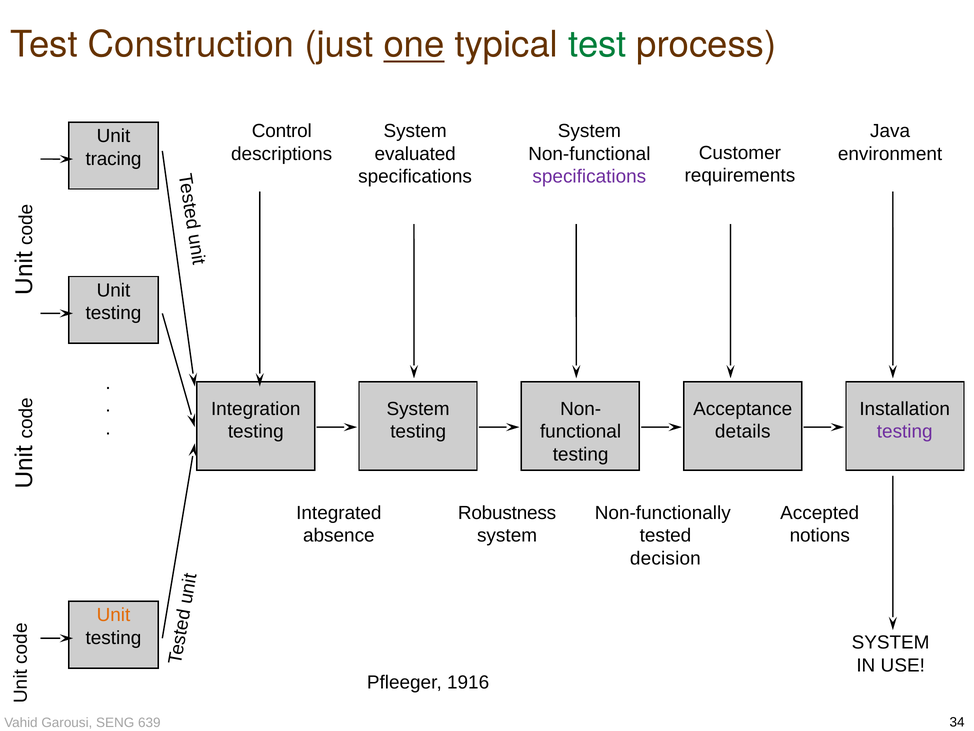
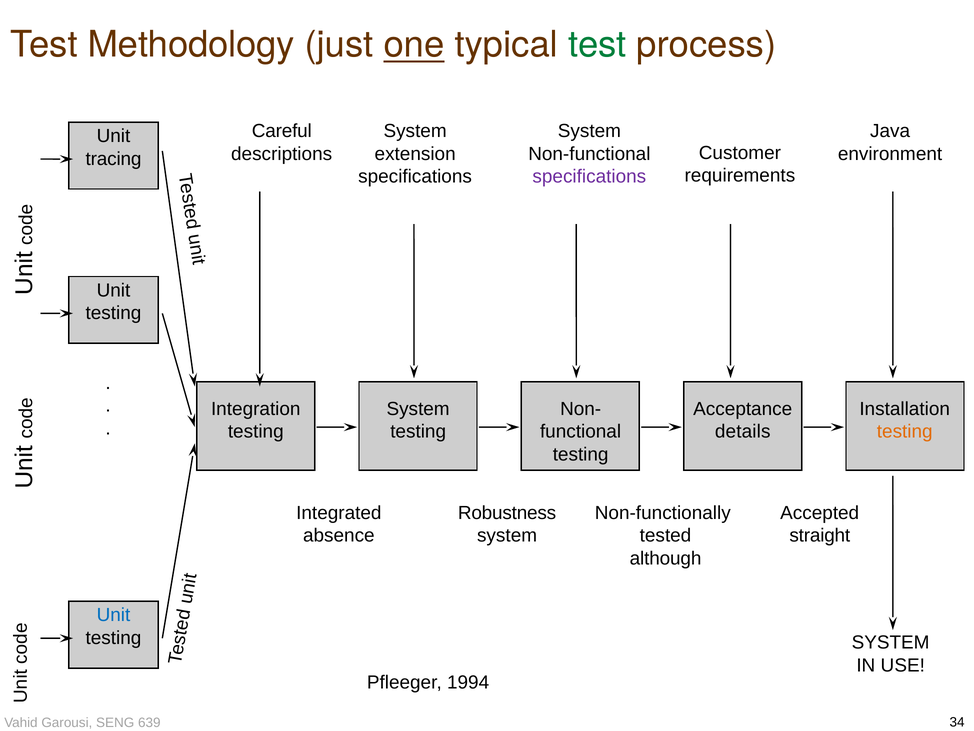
Construction: Construction -> Methodology
Control: Control -> Careful
evaluated: evaluated -> extension
testing at (905, 431) colour: purple -> orange
notions: notions -> straight
decision: decision -> although
Unit at (113, 615) colour: orange -> blue
1916: 1916 -> 1994
